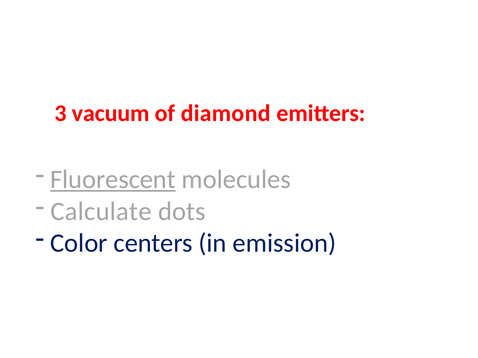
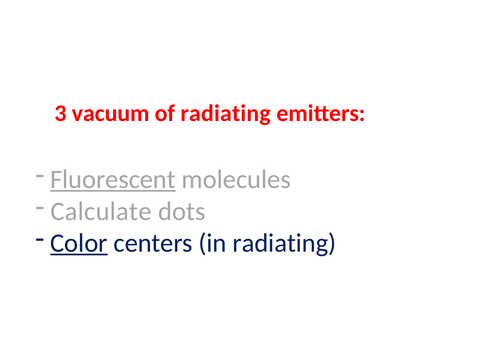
of diamond: diamond -> radiating
Color underline: none -> present
in emission: emission -> radiating
